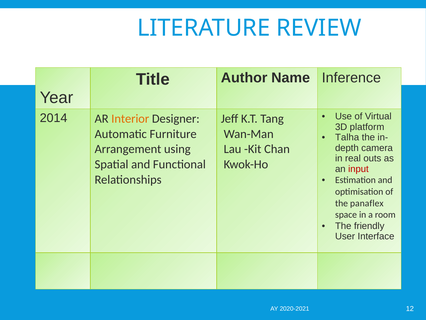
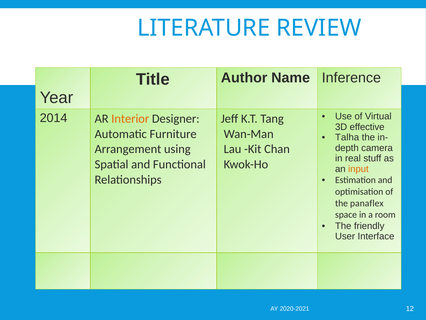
platform: platform -> effective
outs: outs -> stuff
input colour: red -> orange
